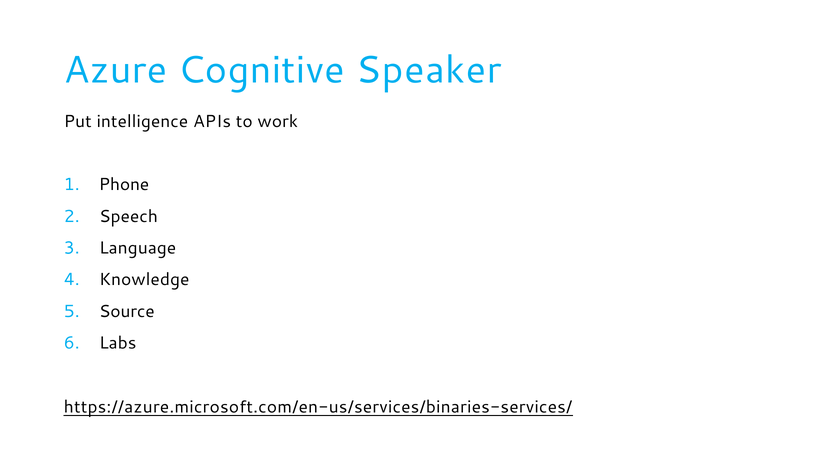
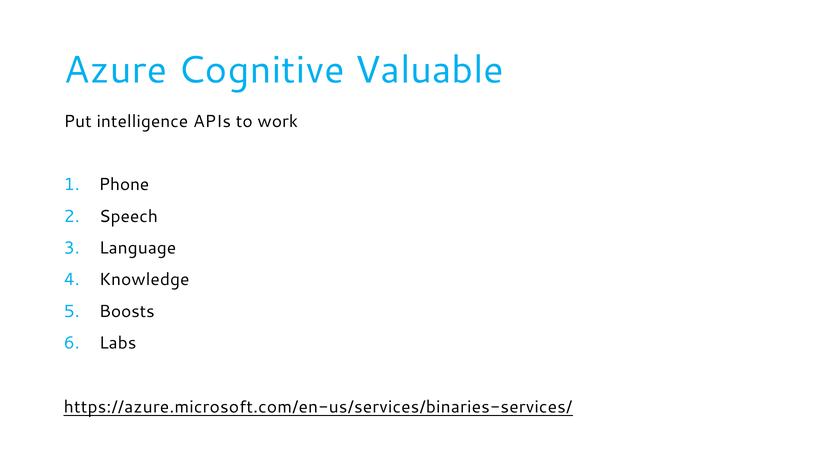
Speaker: Speaker -> Valuable
Source: Source -> Boosts
